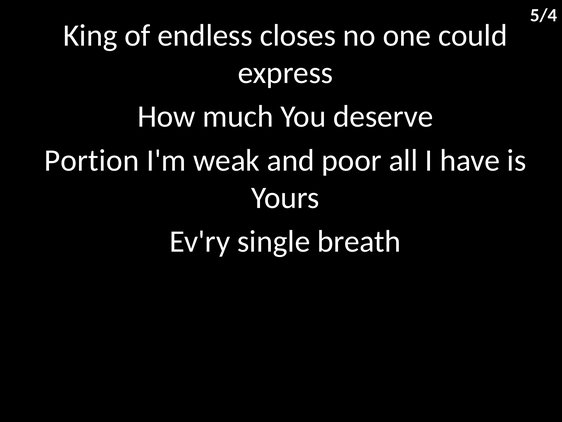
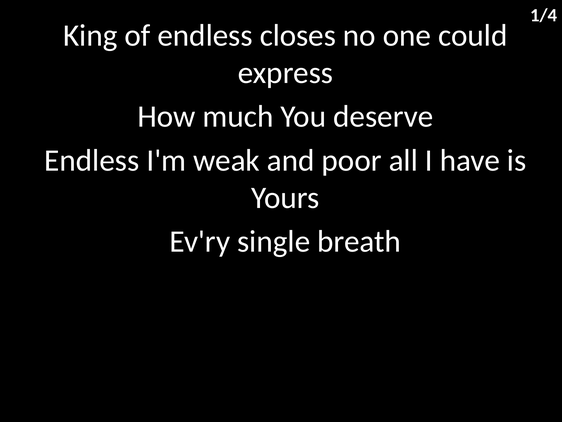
5/4: 5/4 -> 1/4
Portion at (92, 160): Portion -> Endless
